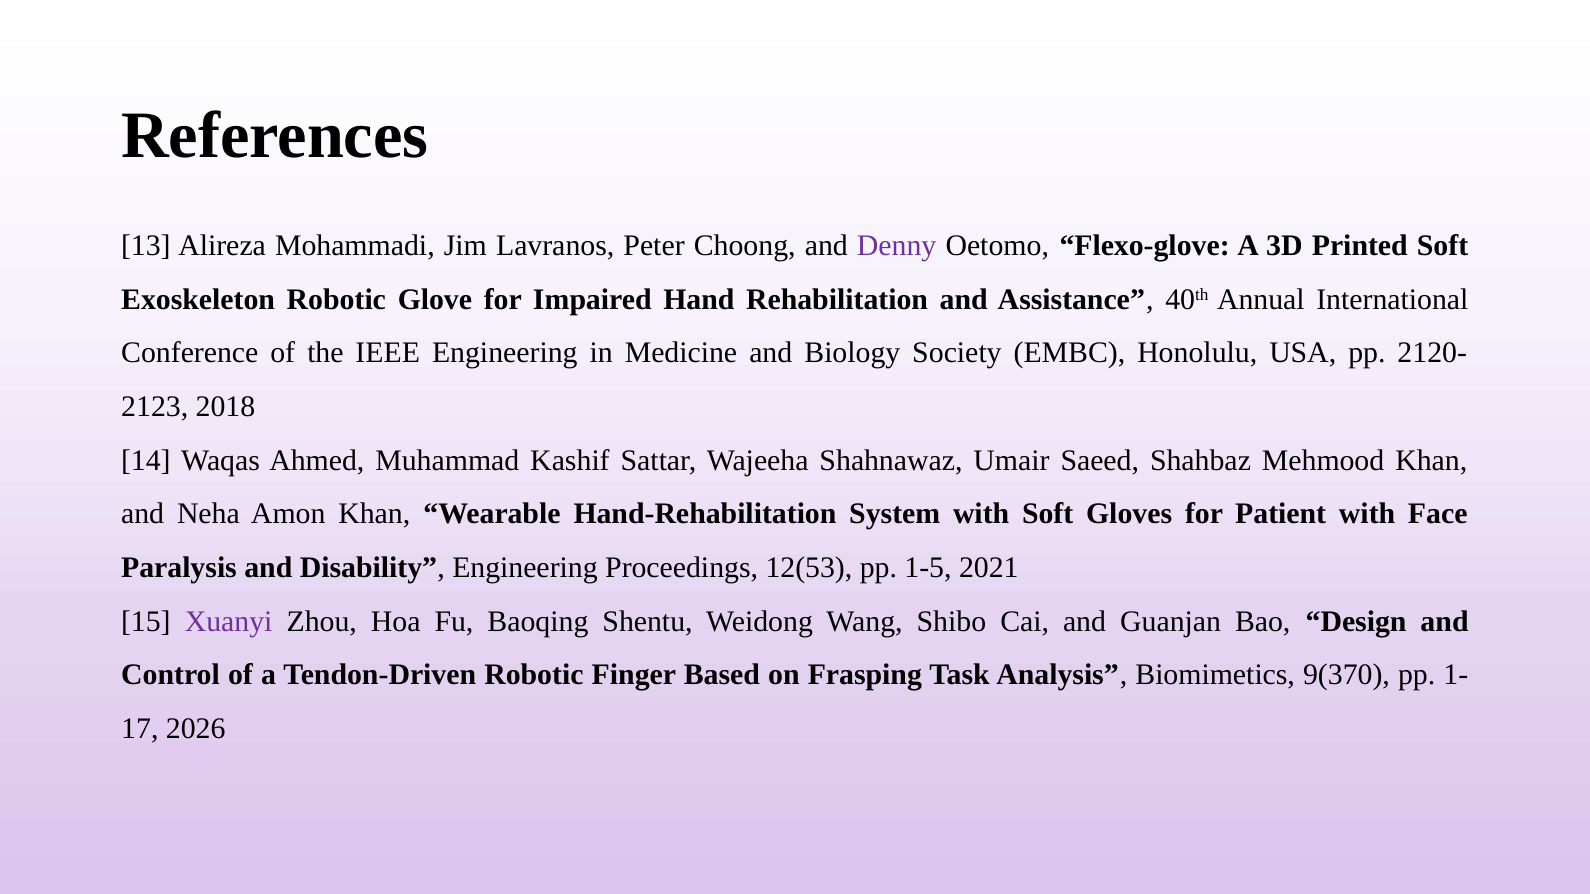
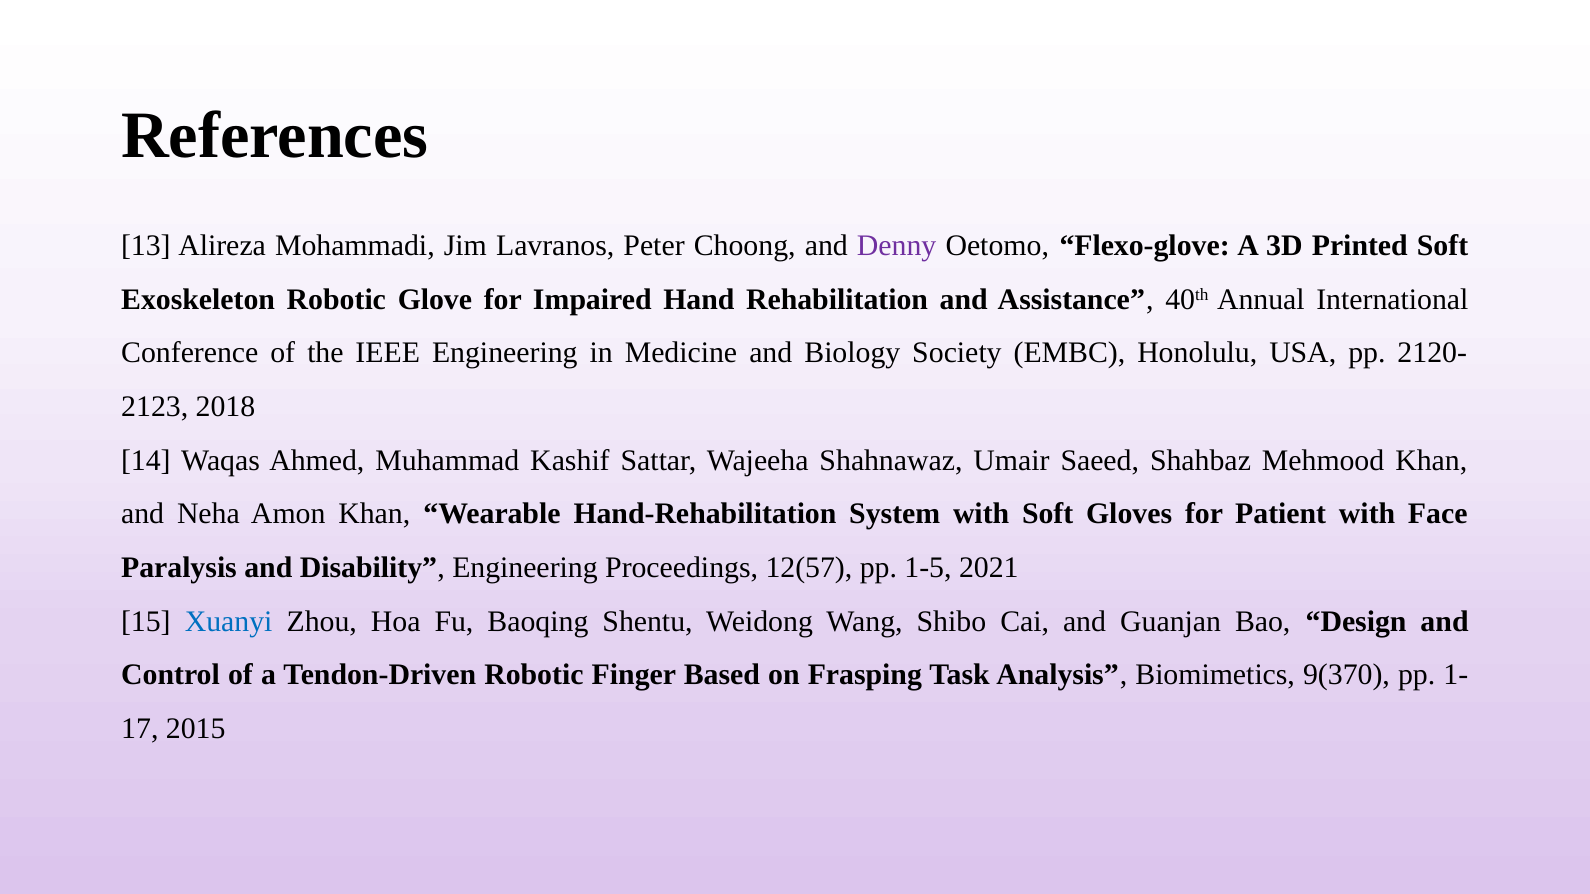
12(53: 12(53 -> 12(57
Xuanyi colour: purple -> blue
2026: 2026 -> 2015
